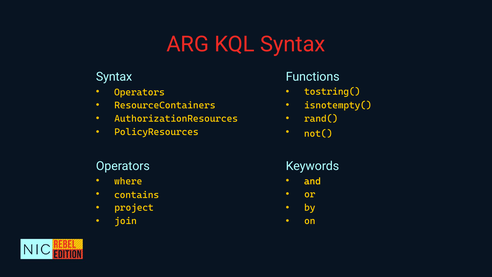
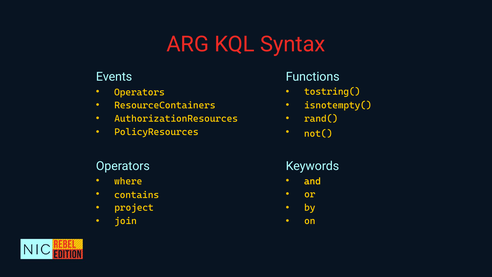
Syntax at (114, 77): Syntax -> Events
